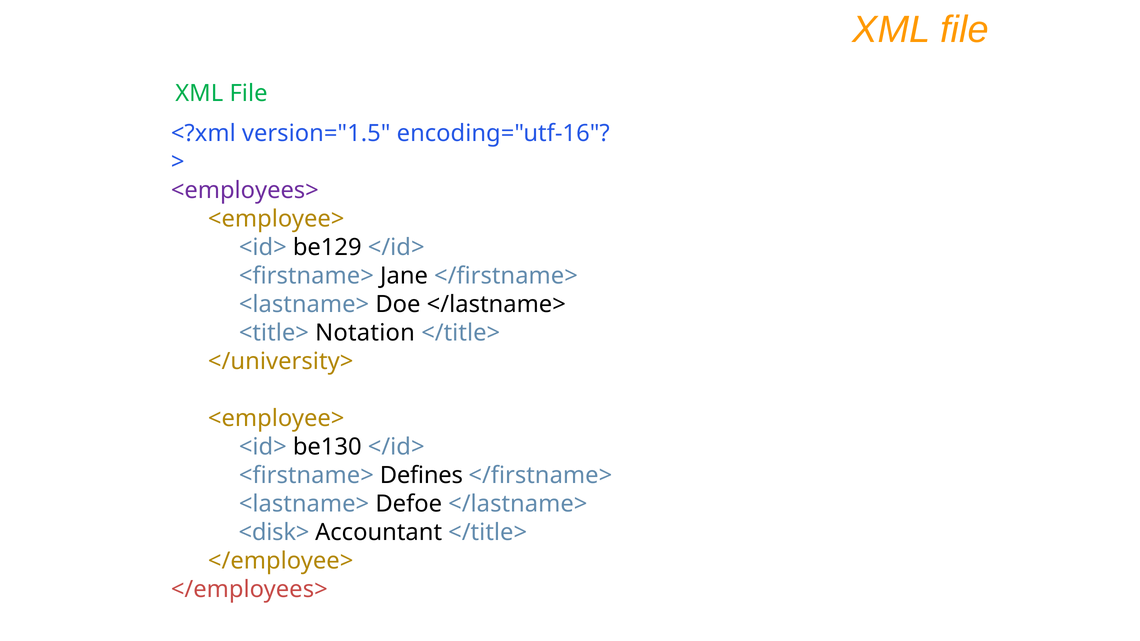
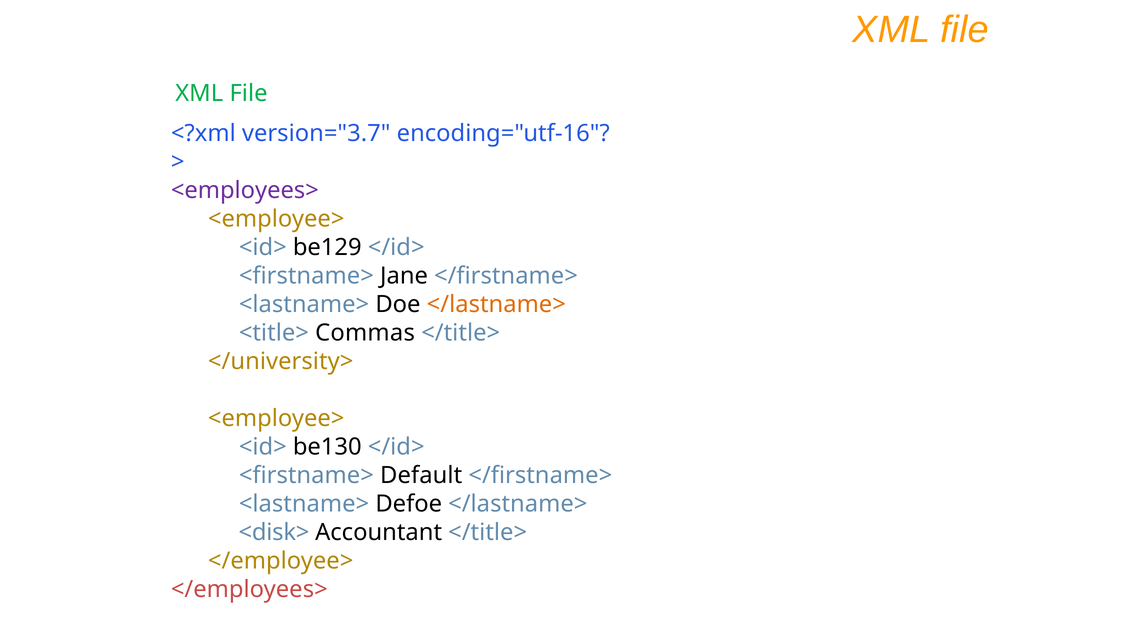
version="1.5: version="1.5 -> version="3.7
</lastname> at (496, 305) colour: black -> orange
Notation: Notation -> Commas
Defines: Defines -> Default
